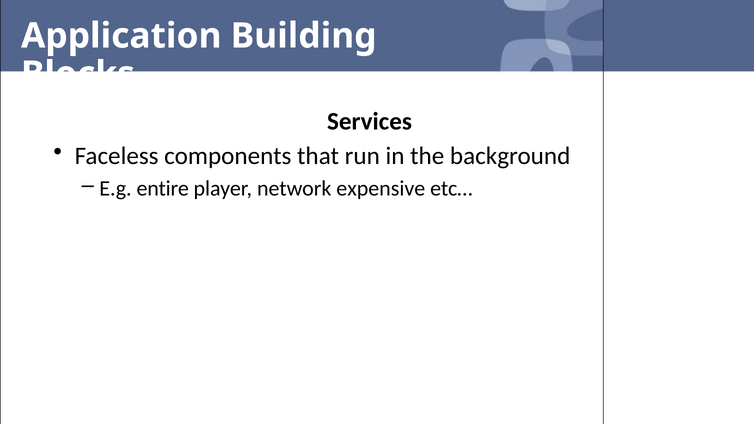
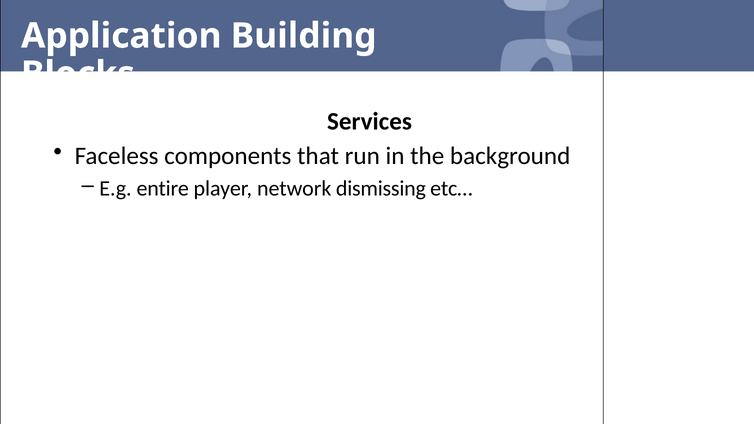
expensive: expensive -> dismissing
